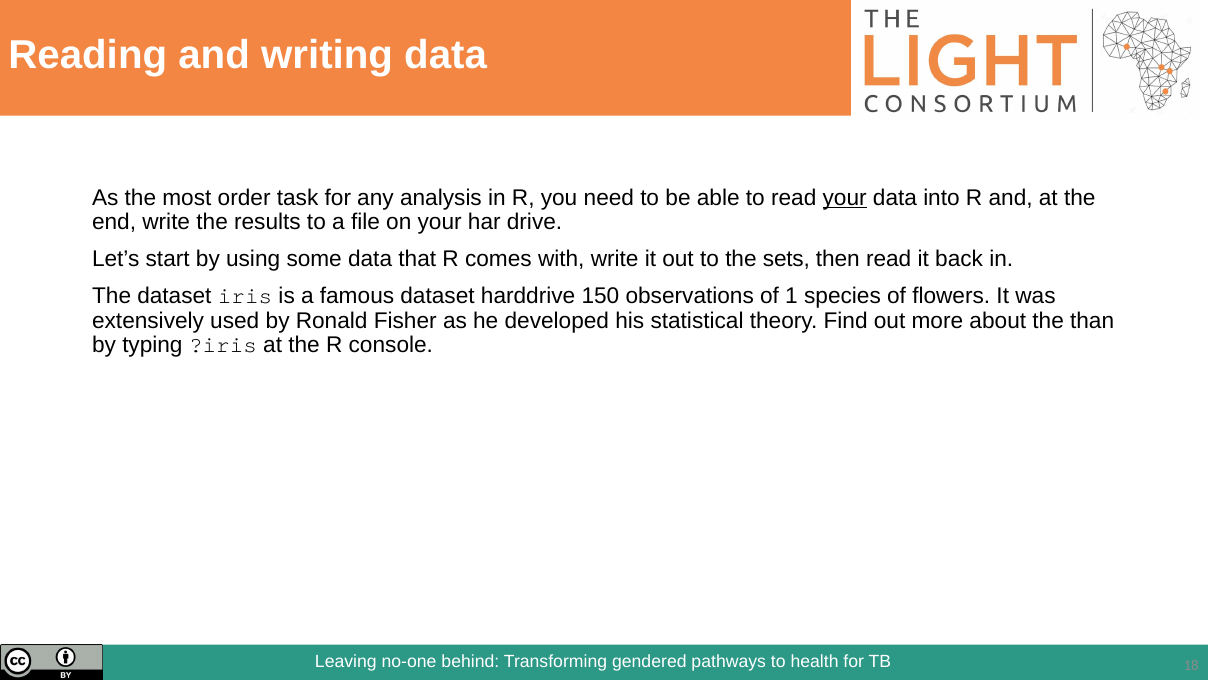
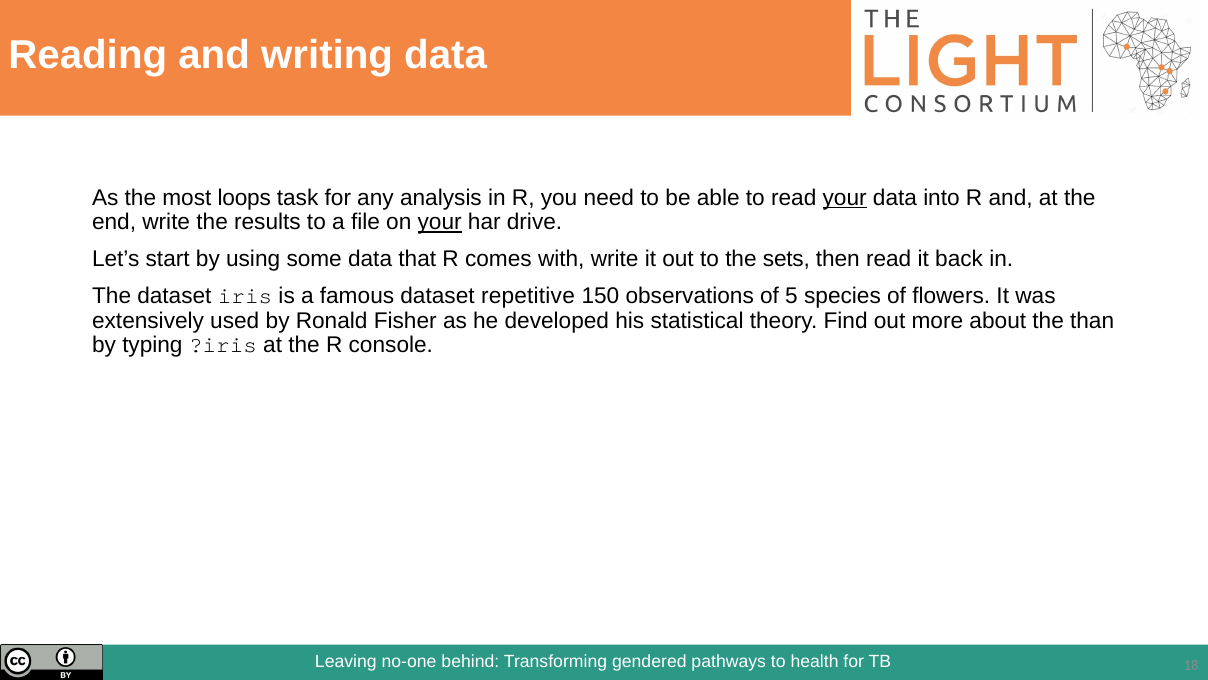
order: order -> loops
your at (440, 222) underline: none -> present
harddrive: harddrive -> repetitive
1: 1 -> 5
